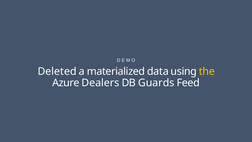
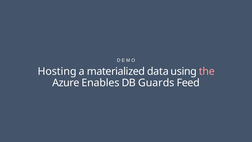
Deleted: Deleted -> Hosting
the colour: yellow -> pink
Dealers: Dealers -> Enables
